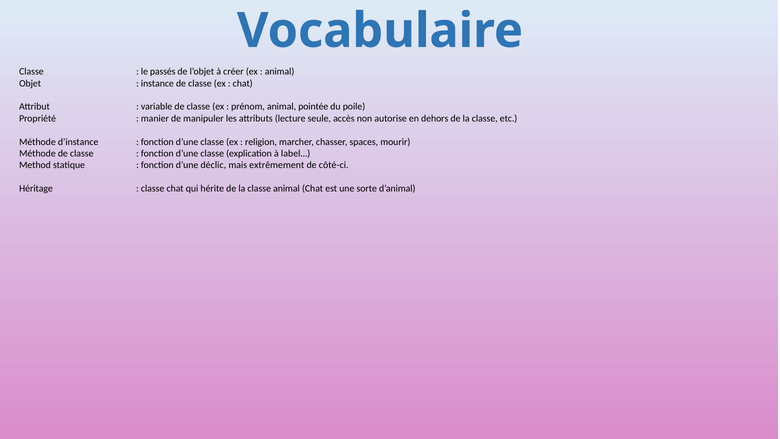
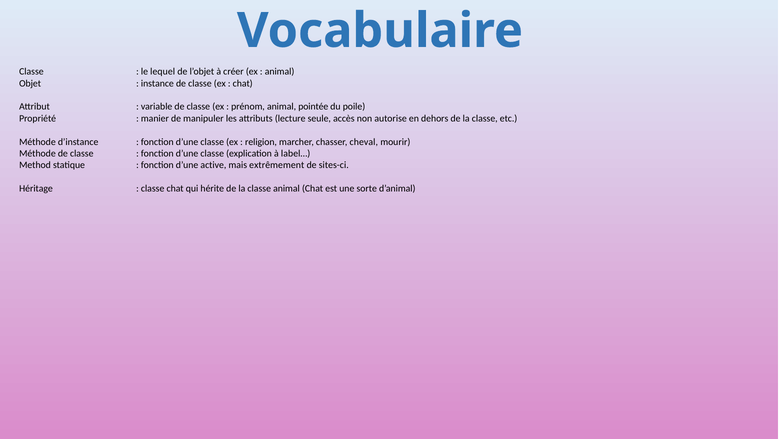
passés: passés -> lequel
spaces: spaces -> cheval
déclic: déclic -> active
côté-ci: côté-ci -> sites-ci
